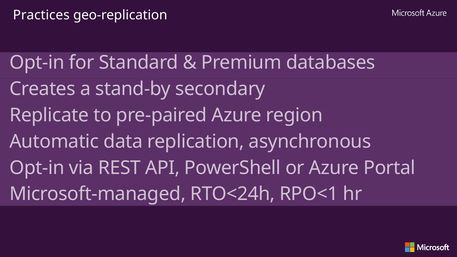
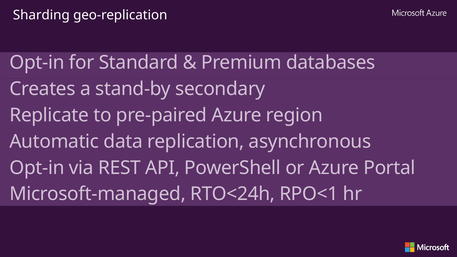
Practices: Practices -> Sharding
